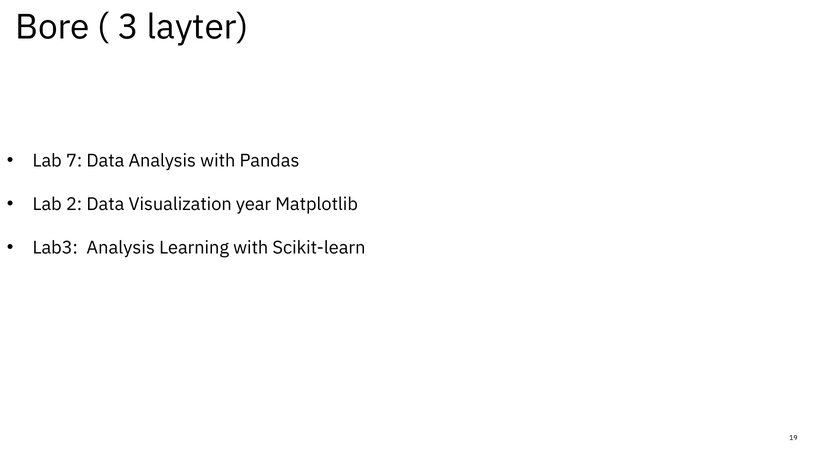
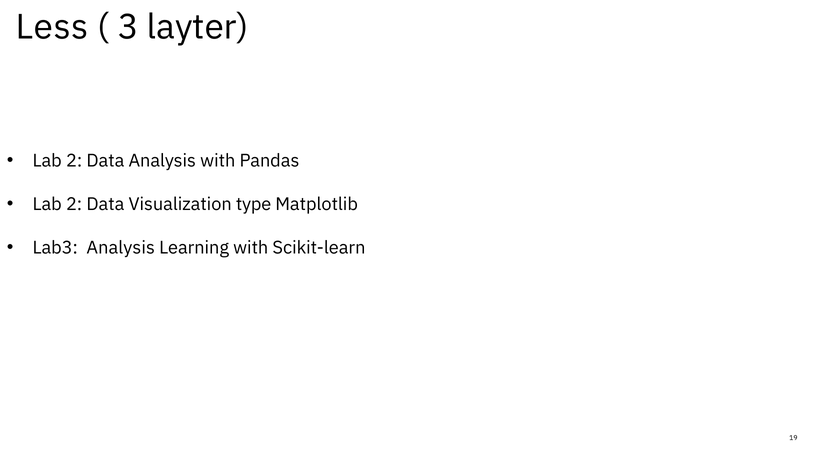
Bore: Bore -> Less
7 at (74, 161): 7 -> 2
year: year -> type
